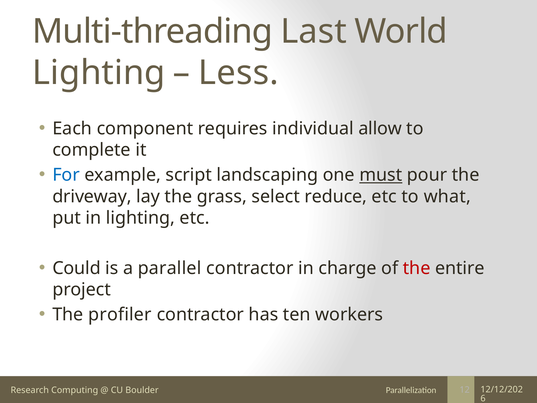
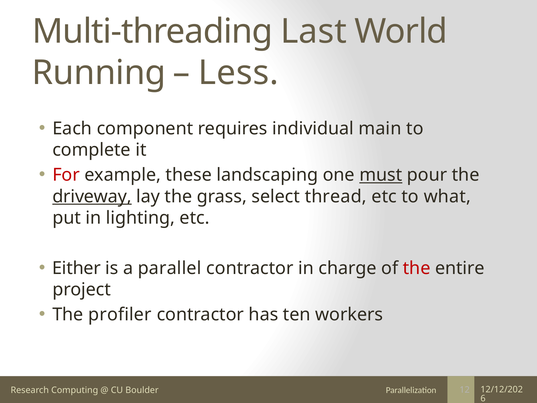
Lighting at (99, 73): Lighting -> Running
allow: allow -> main
For colour: blue -> red
script: script -> these
driveway underline: none -> present
reduce: reduce -> thread
Could: Could -> Either
